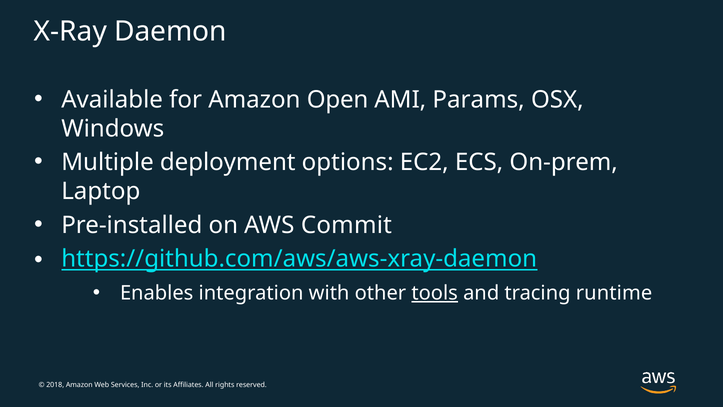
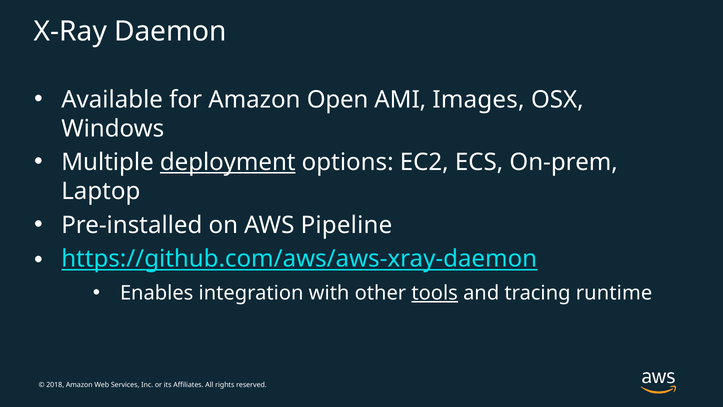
Params: Params -> Images
deployment underline: none -> present
Commit: Commit -> Pipeline
